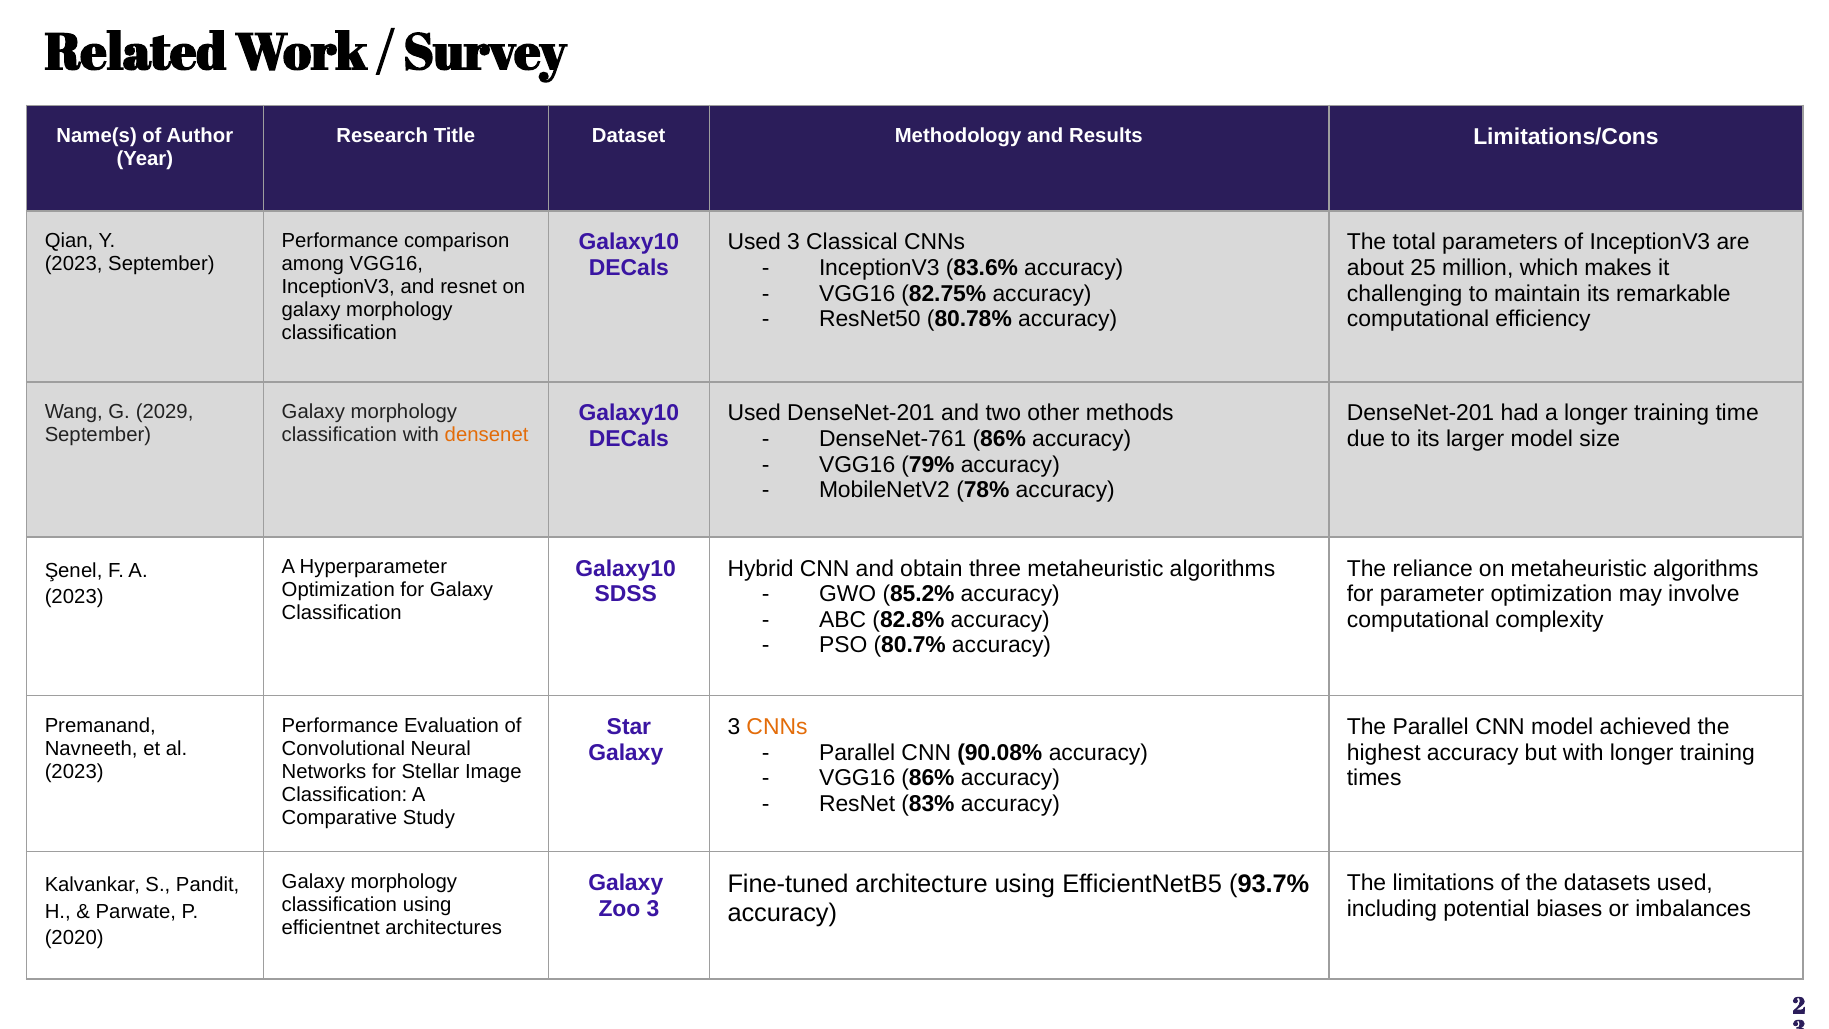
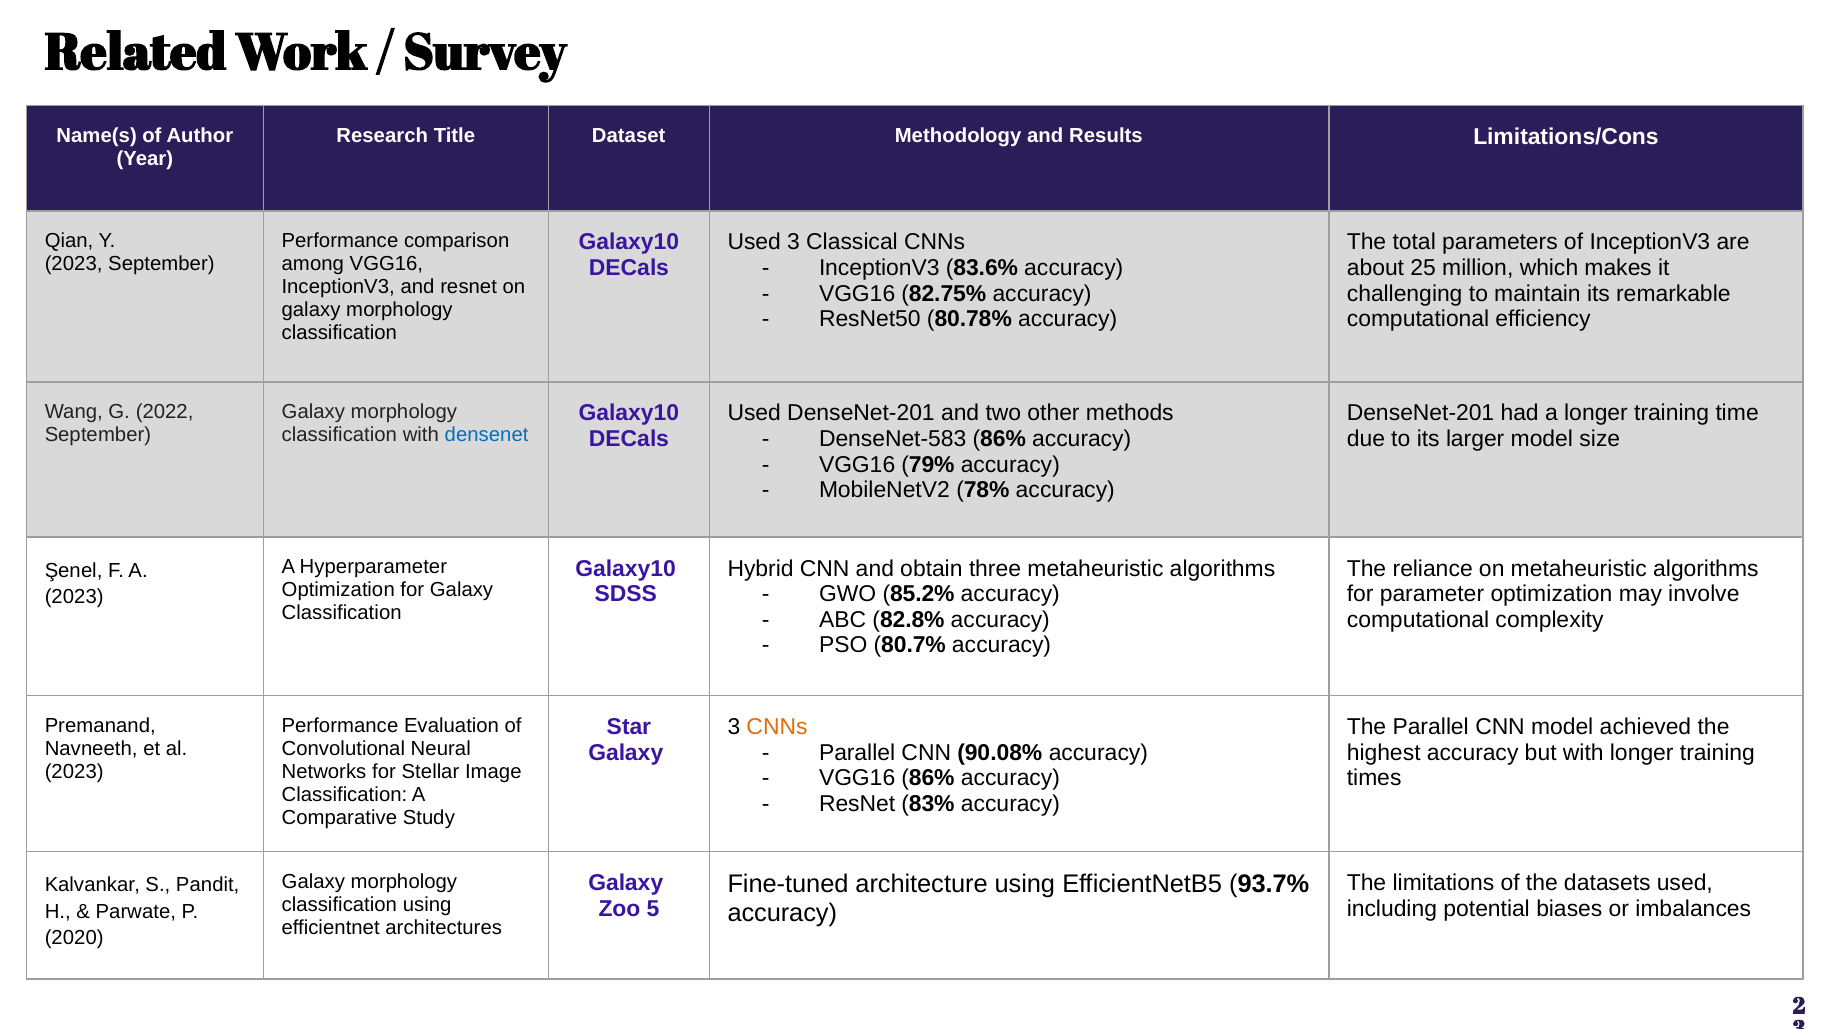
2029: 2029 -> 2022
densenet colour: orange -> blue
DenseNet-761: DenseNet-761 -> DenseNet-583
Zoo 3: 3 -> 5
